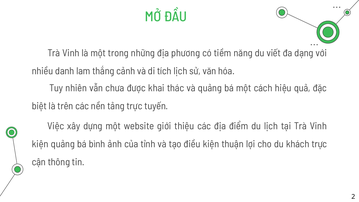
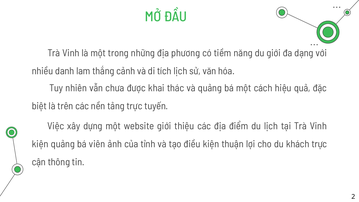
du viết: viết -> giới
bình: bình -> viên
